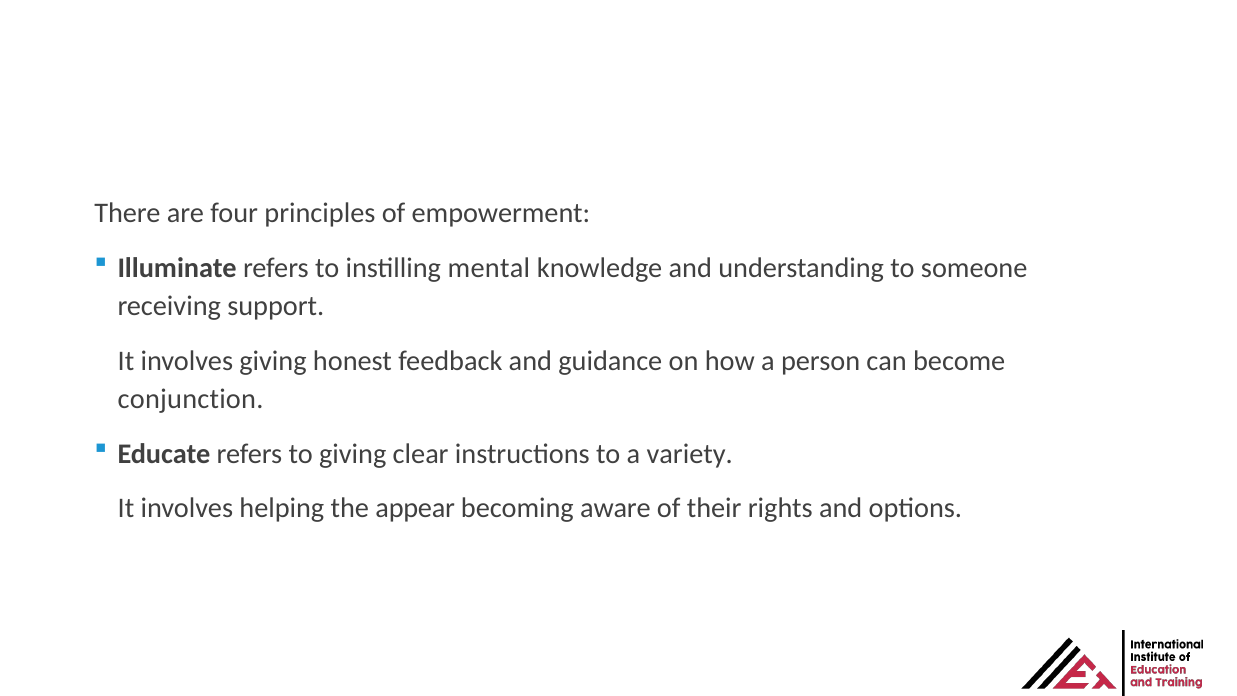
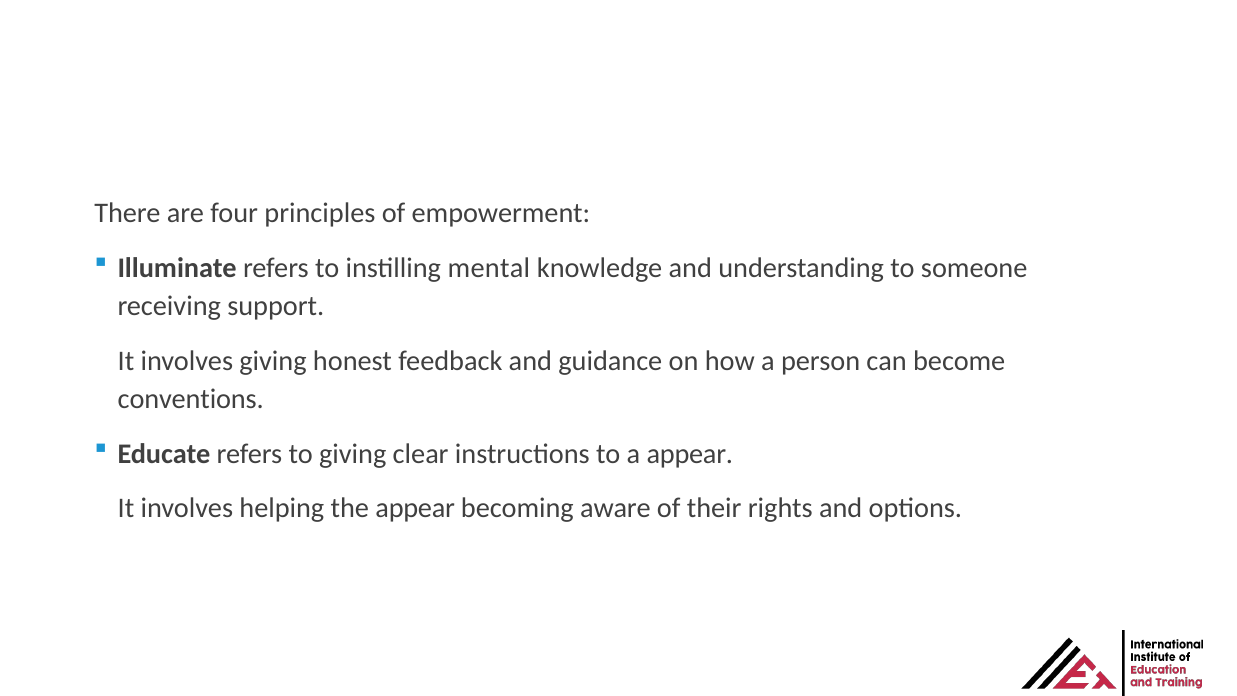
conjunction: conjunction -> conventions
a variety: variety -> appear
